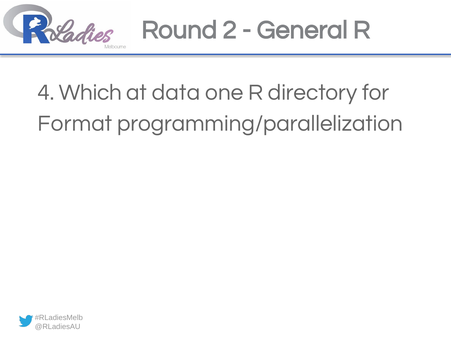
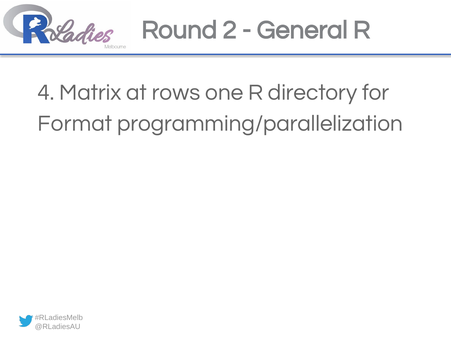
Which: Which -> Matrix
data: data -> rows
